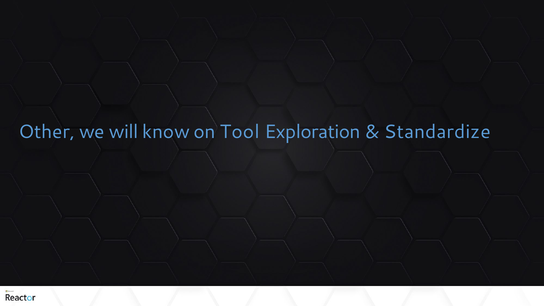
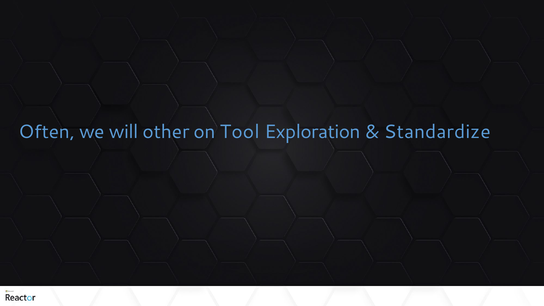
Other: Other -> Often
know: know -> other
